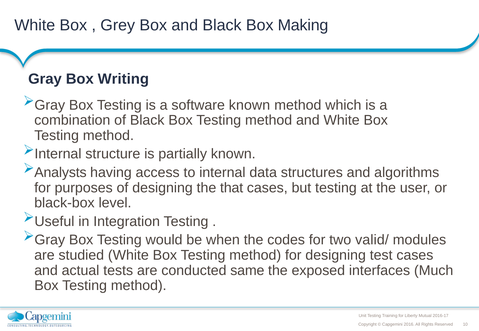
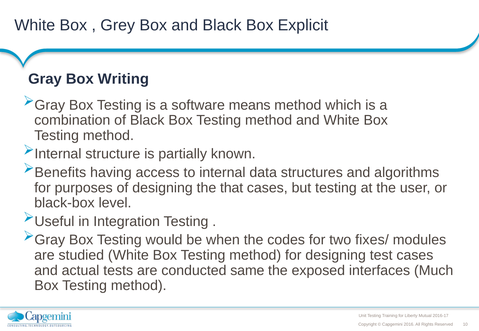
Making: Making -> Explicit
software known: known -> means
Analysts: Analysts -> Benefits
valid/: valid/ -> fixes/
